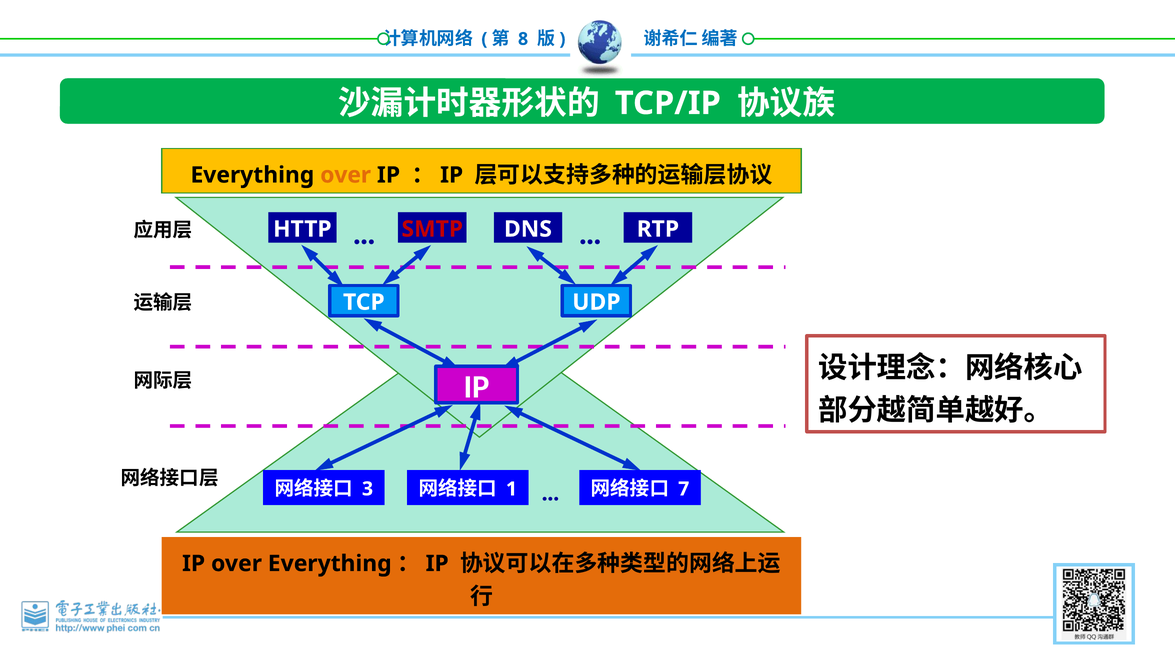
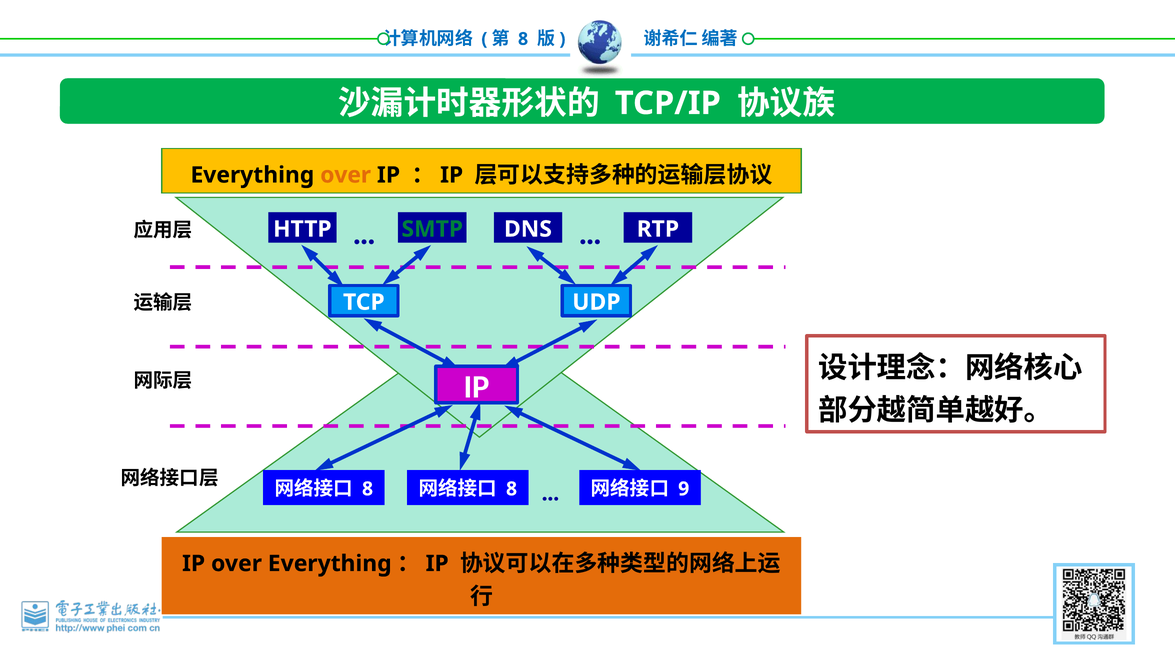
SMTP colour: red -> green
3 at (368, 489): 3 -> 8
1 at (512, 489): 1 -> 8
7: 7 -> 9
